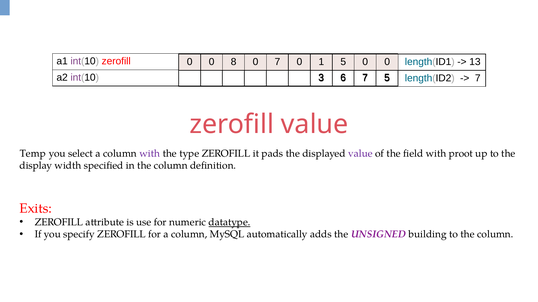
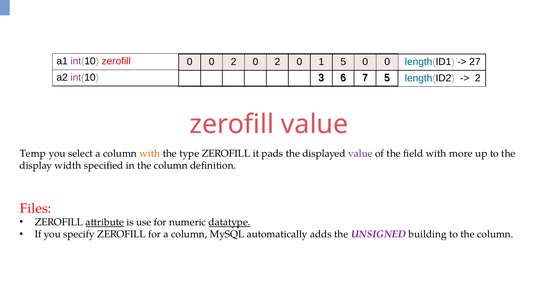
0 0 8: 8 -> 2
7 at (277, 62): 7 -> 2
13: 13 -> 27
7 at (478, 78): 7 -> 2
with at (150, 154) colour: purple -> orange
proot: proot -> more
Exits: Exits -> Files
attribute underline: none -> present
